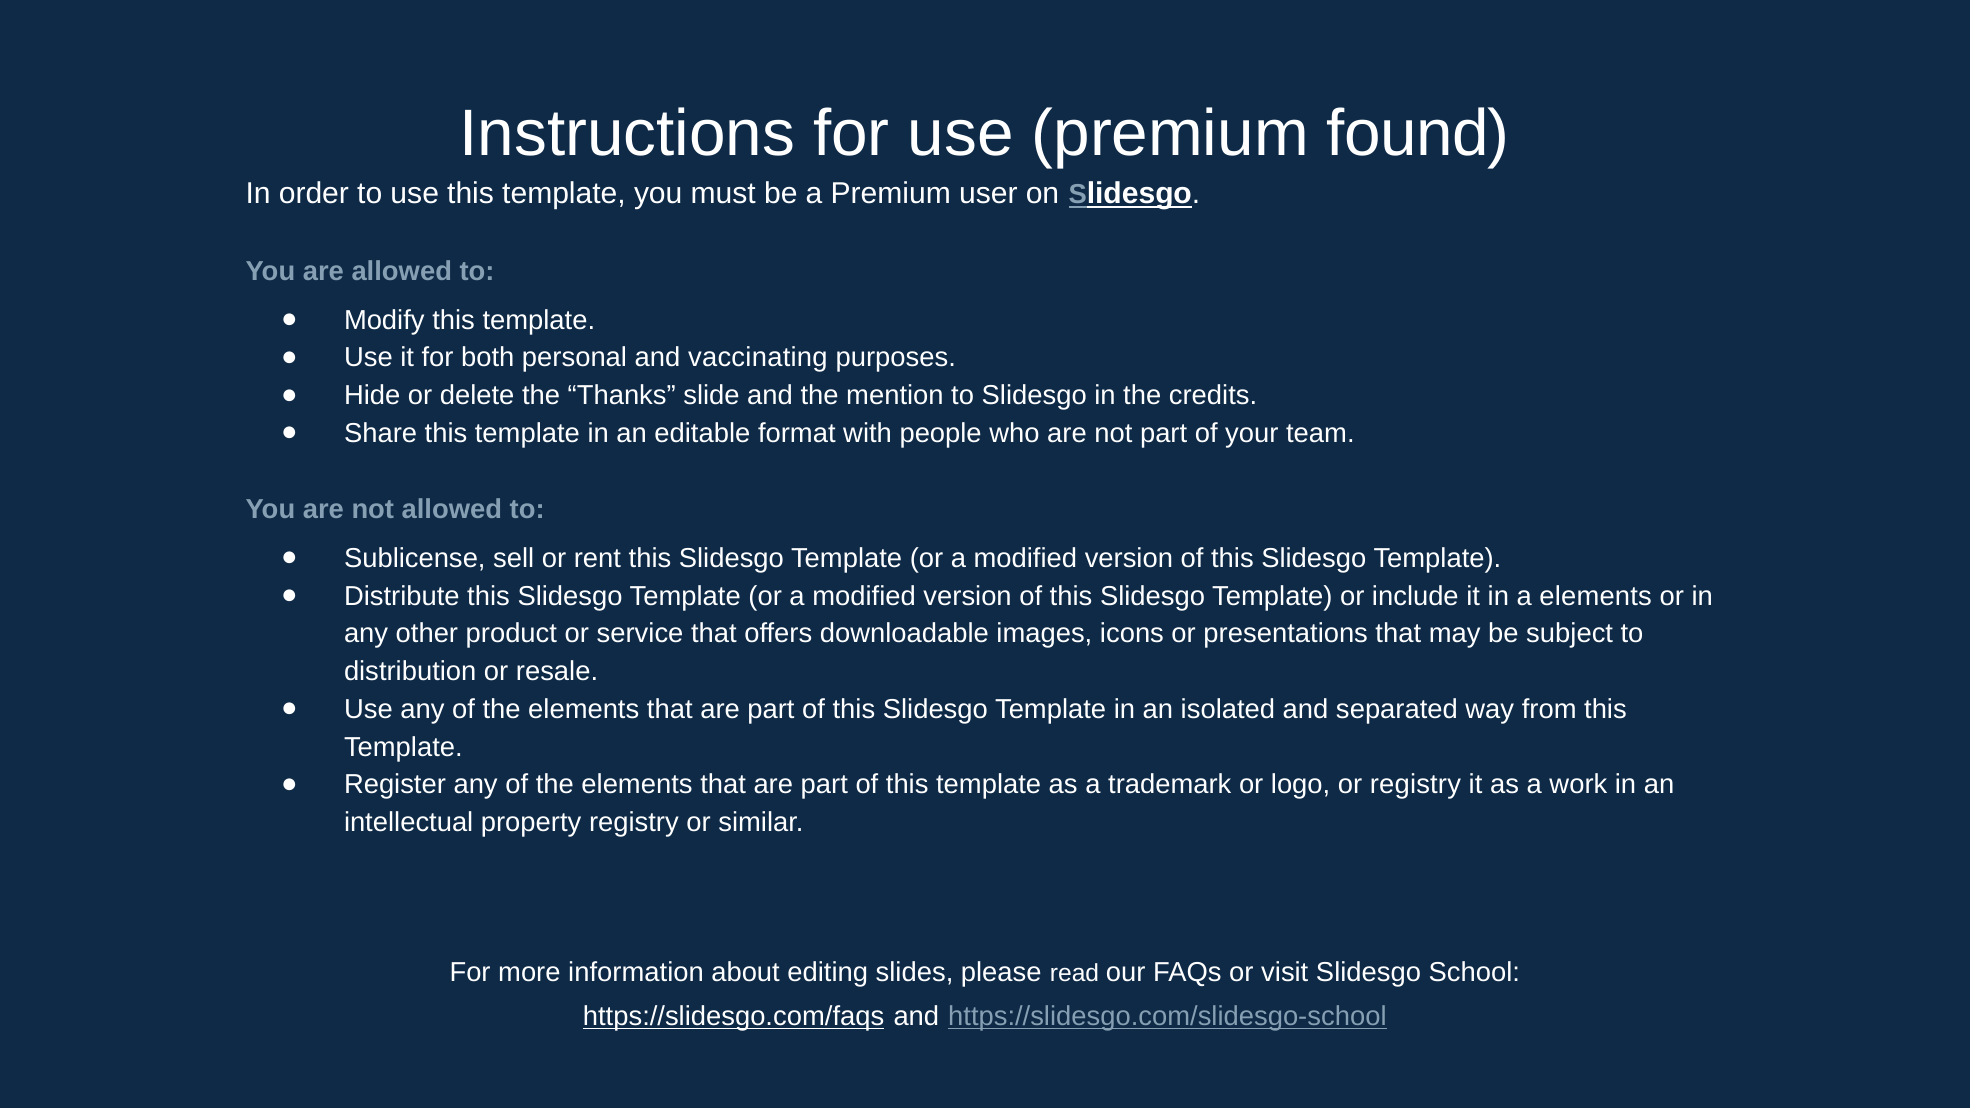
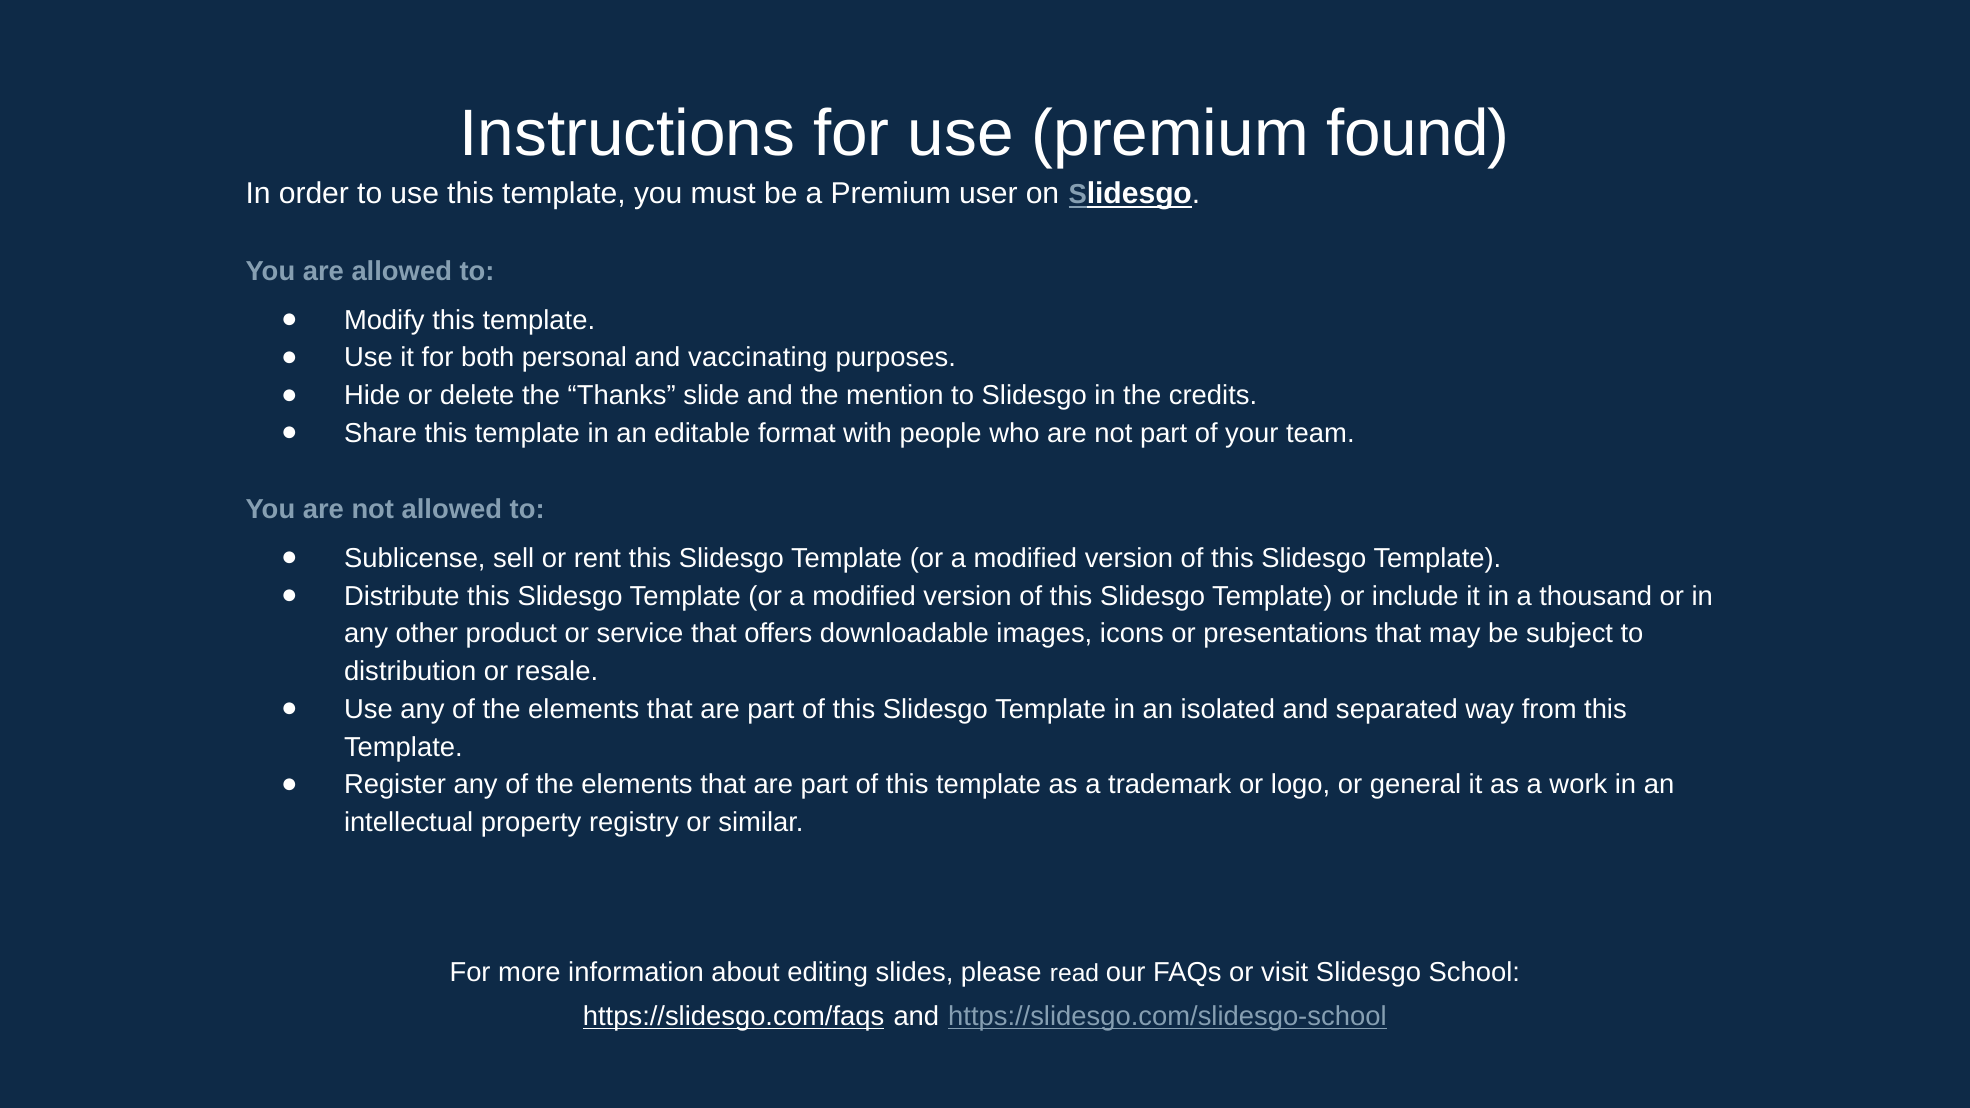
a elements: elements -> thousand
or registry: registry -> general
